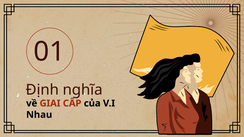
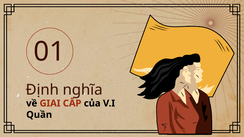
Nhau: Nhau -> Quần
